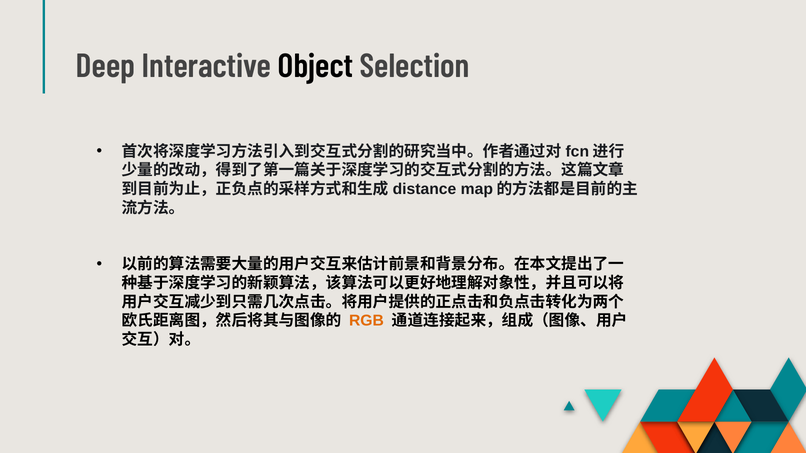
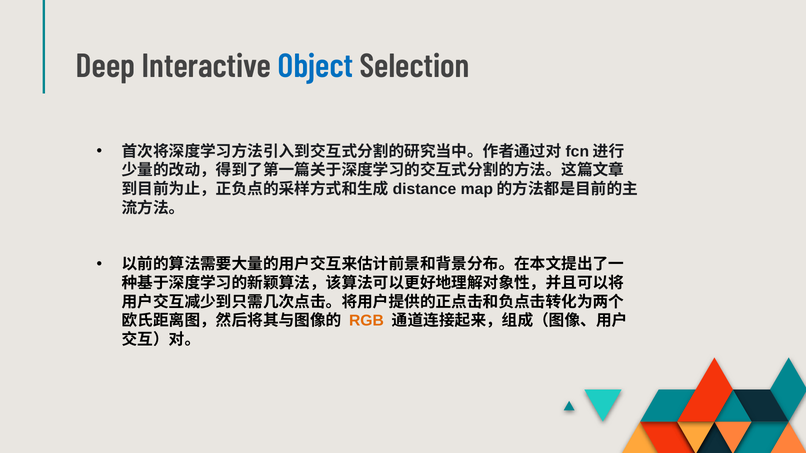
Object colour: black -> blue
